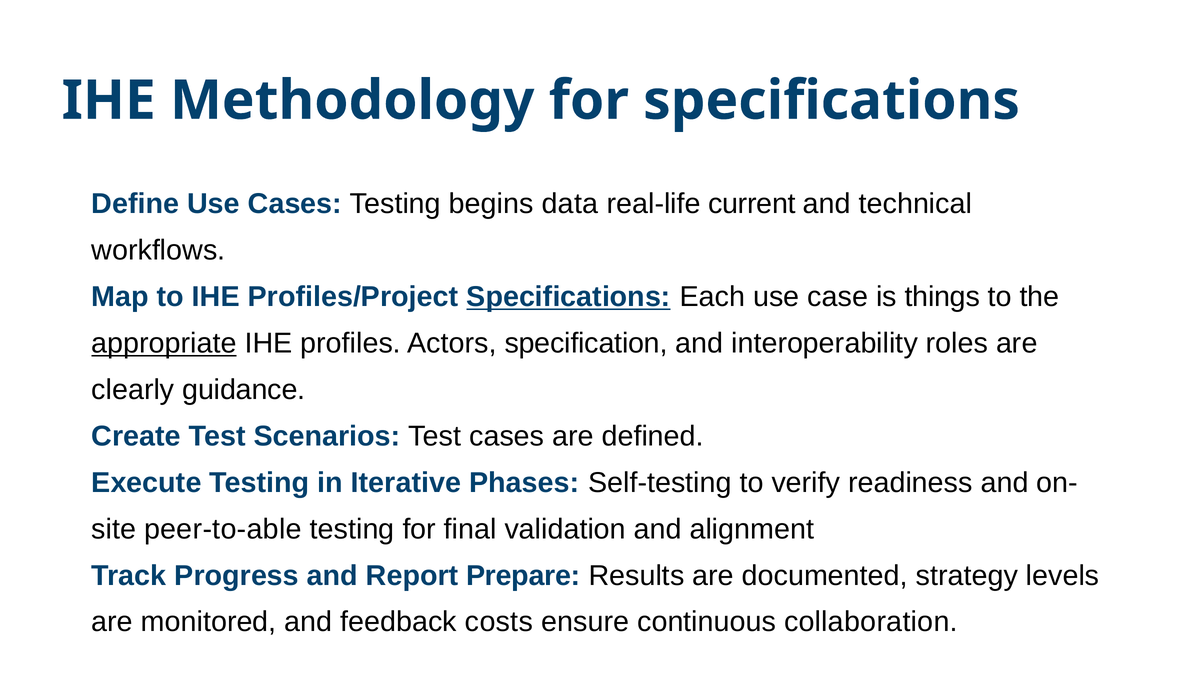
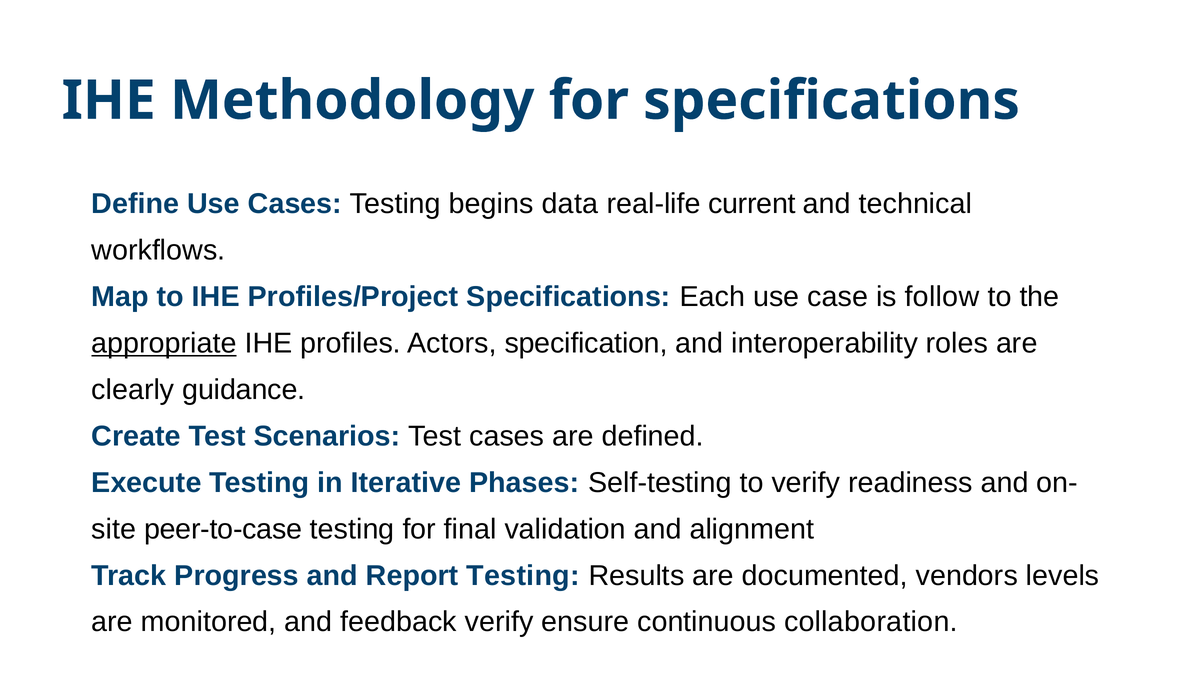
Specifications at (568, 297) underline: present -> none
things: things -> follow
peer-to-able: peer-to-able -> peer-to-case
Report Prepare: Prepare -> Testing
strategy: strategy -> vendors
feedback costs: costs -> verify
